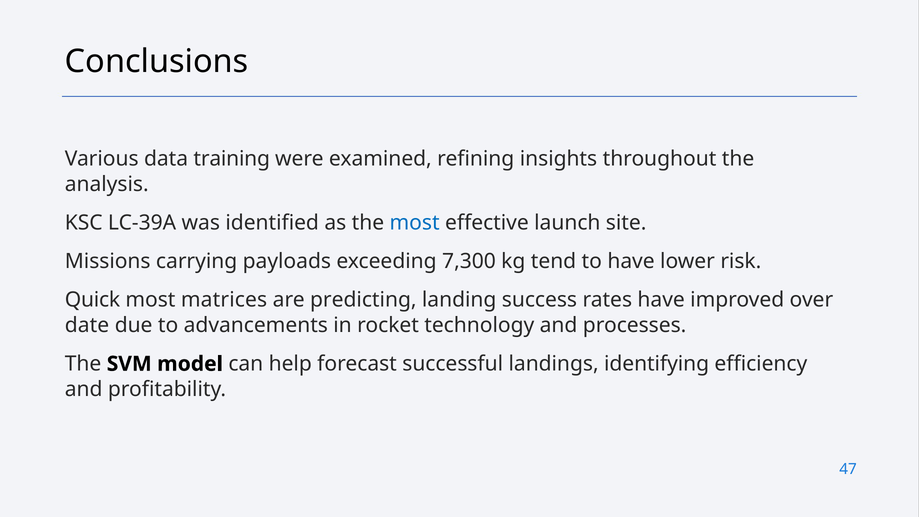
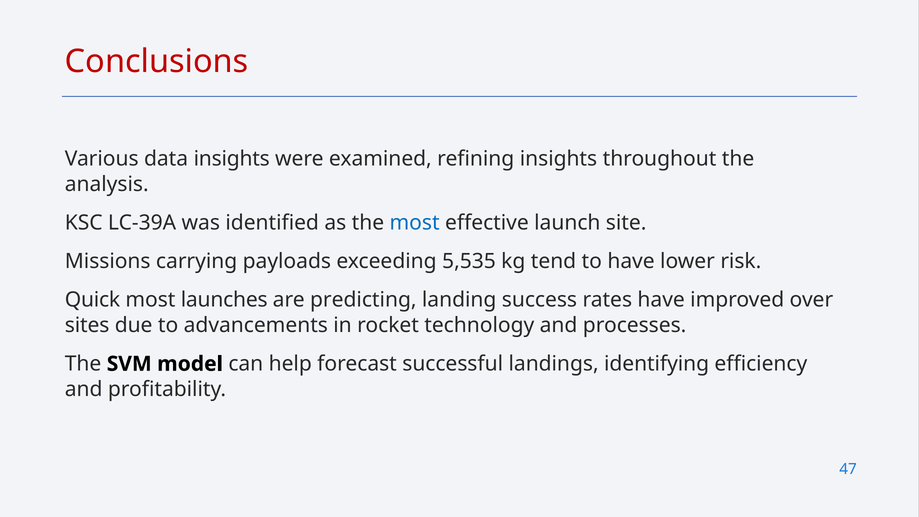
Conclusions colour: black -> red
data training: training -> insights
7,300: 7,300 -> 5,535
matrices: matrices -> launches
date: date -> sites
